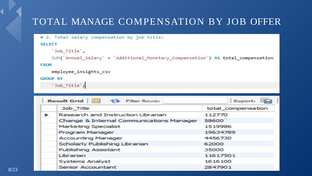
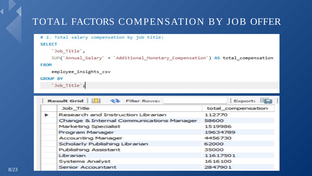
MANAGE: MANAGE -> FACTORS
